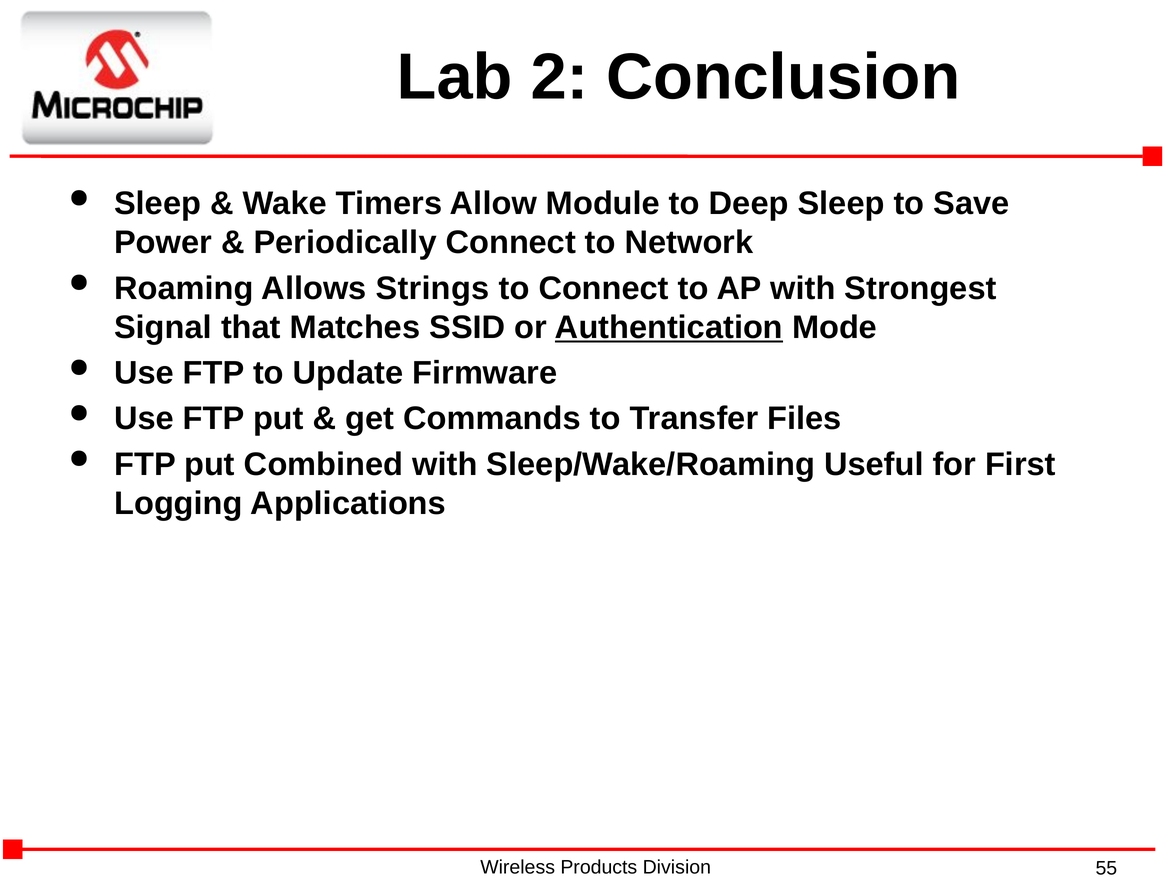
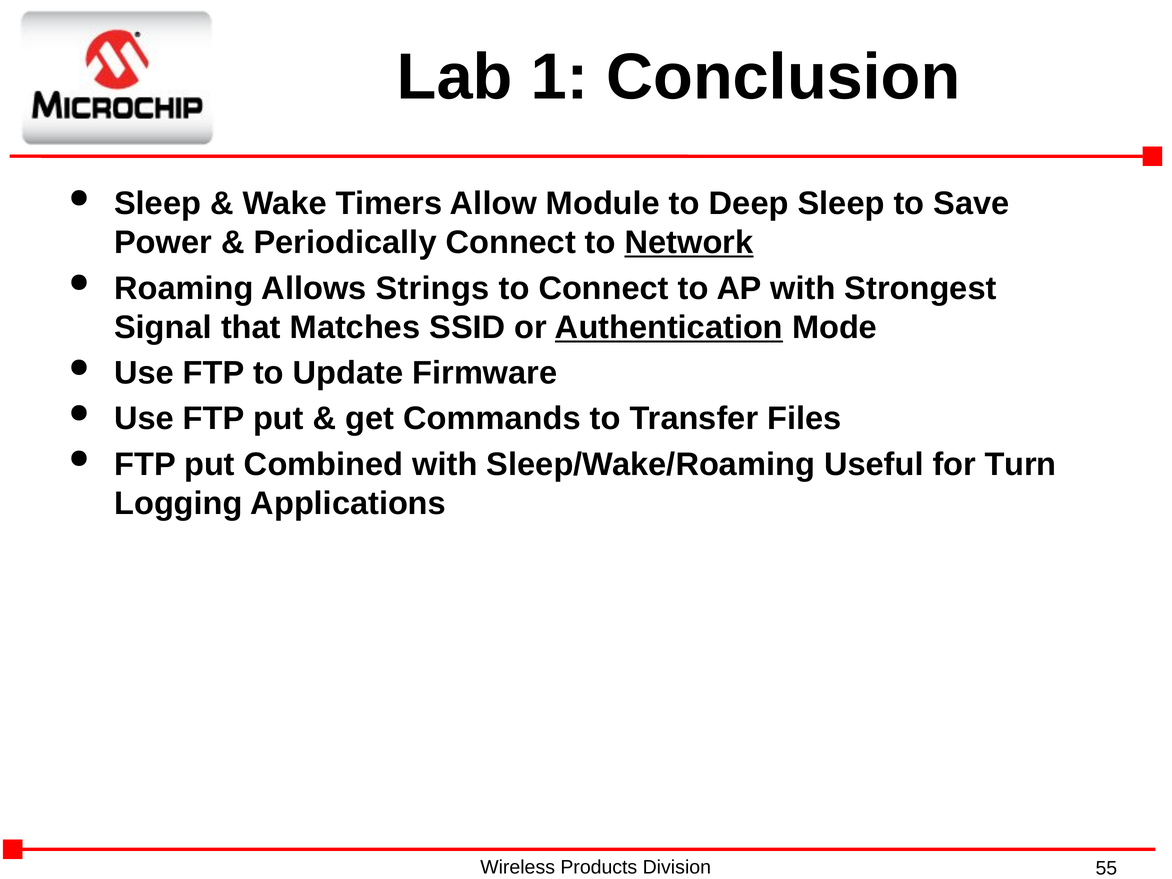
2: 2 -> 1
Network underline: none -> present
First: First -> Turn
